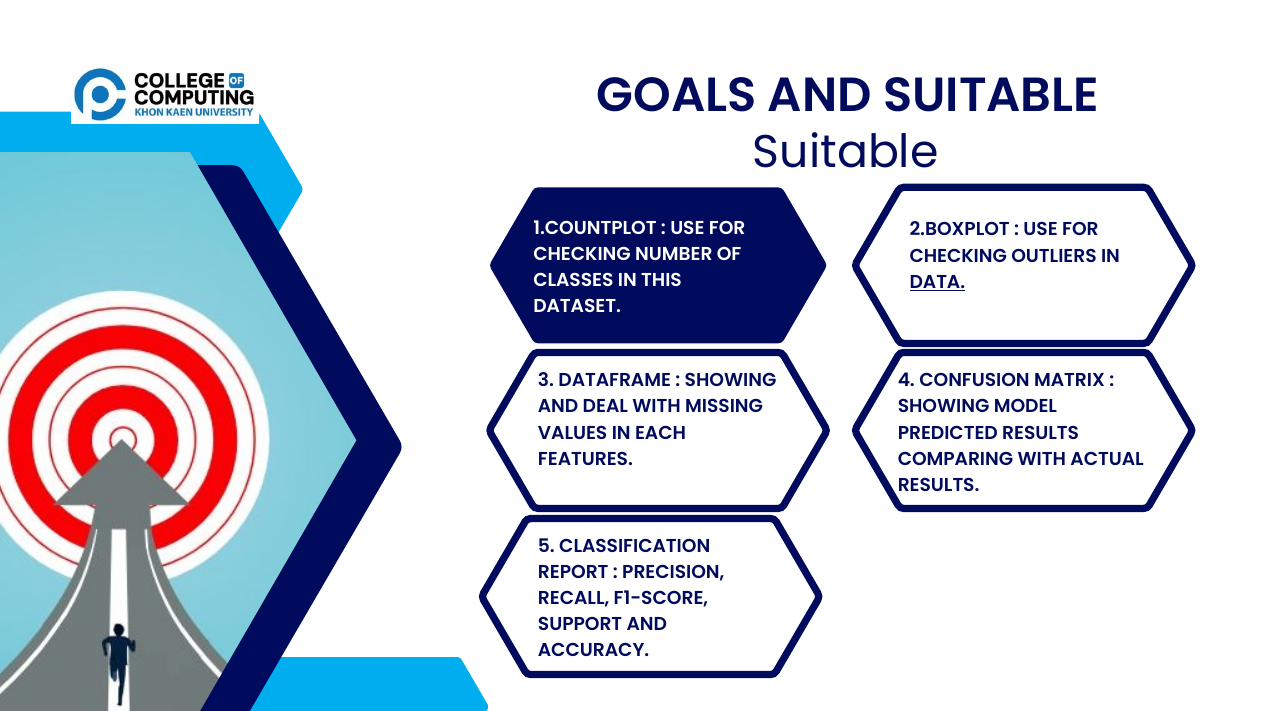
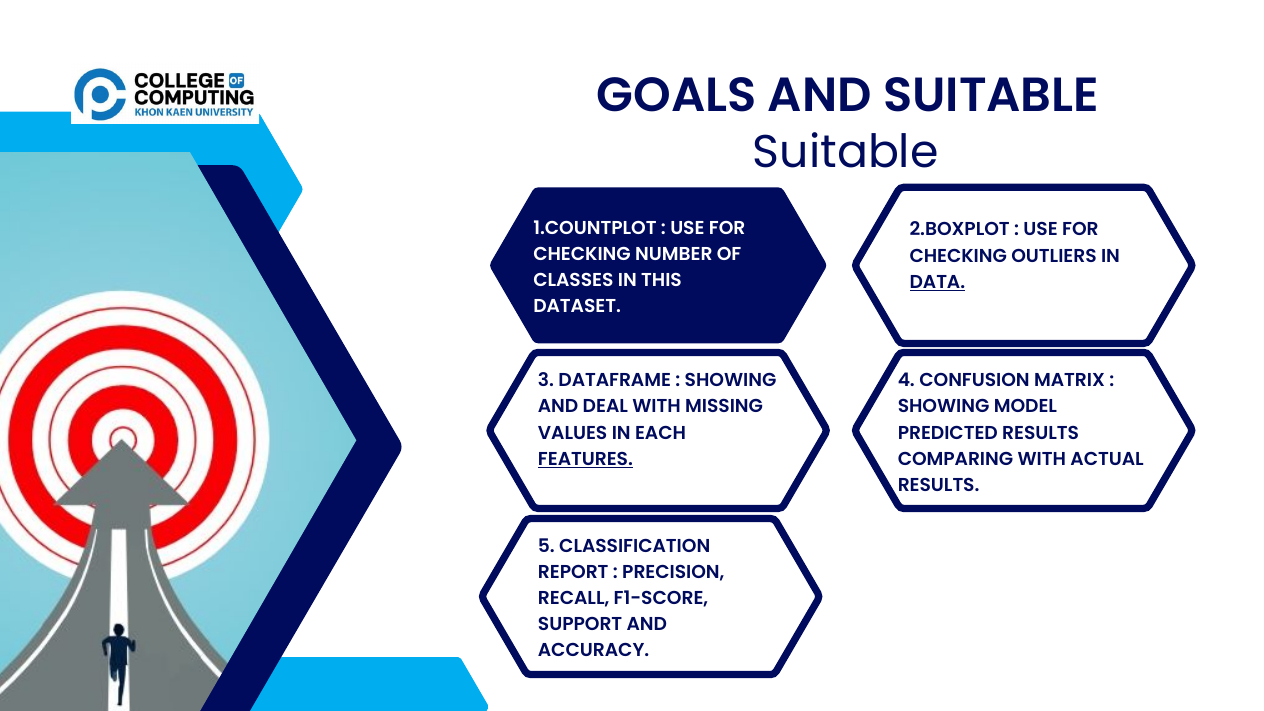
FEATURES underline: none -> present
